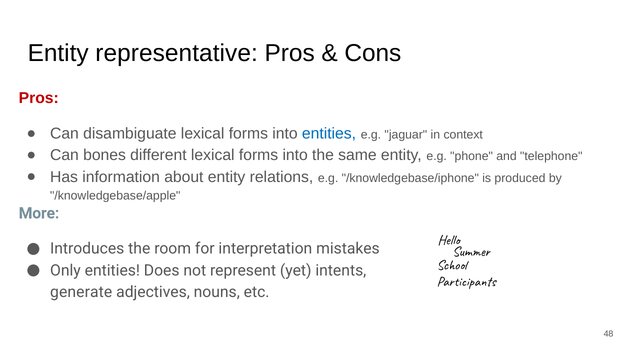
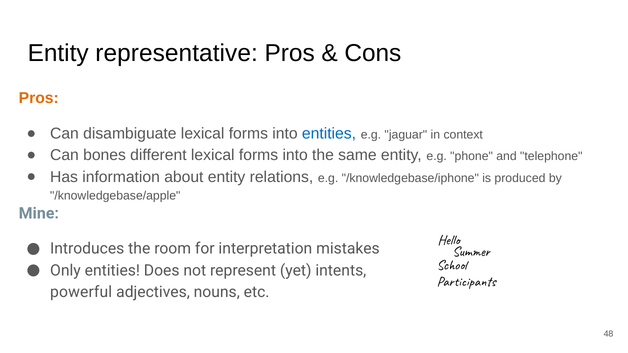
Pros at (39, 98) colour: red -> orange
More: More -> Mine
generate: generate -> powerful
